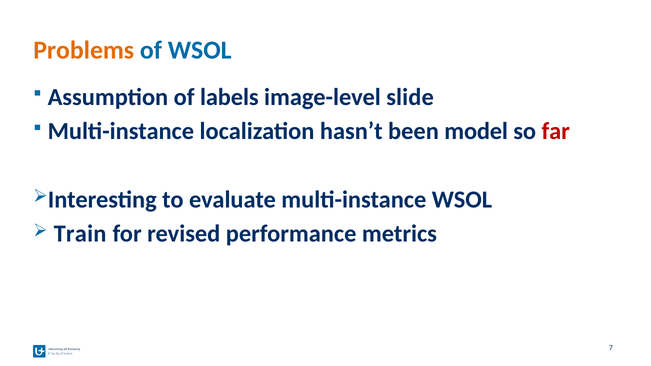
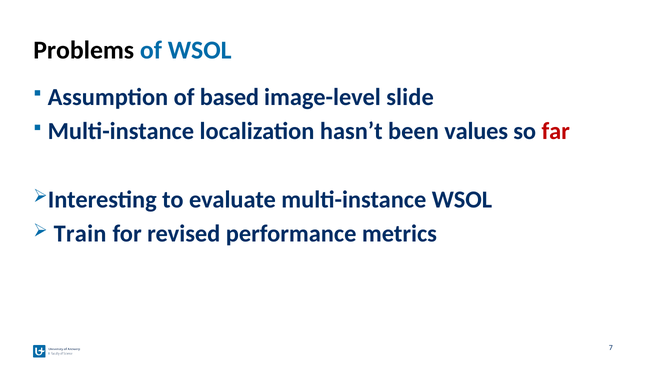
Problems colour: orange -> black
labels: labels -> based
model: model -> values
